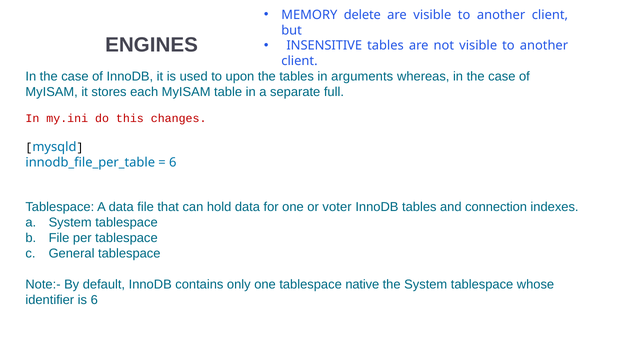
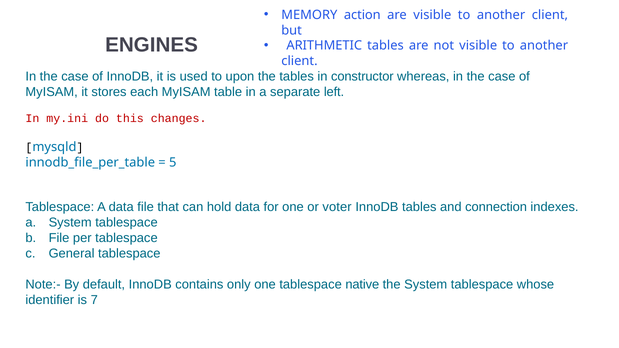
delete: delete -> action
INSENSITIVE: INSENSITIVE -> ARITHMETIC
arguments: arguments -> constructor
full: full -> left
6 at (173, 163): 6 -> 5
is 6: 6 -> 7
